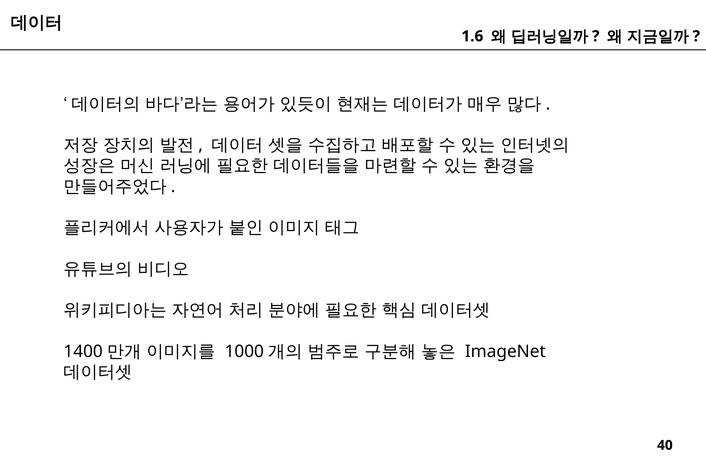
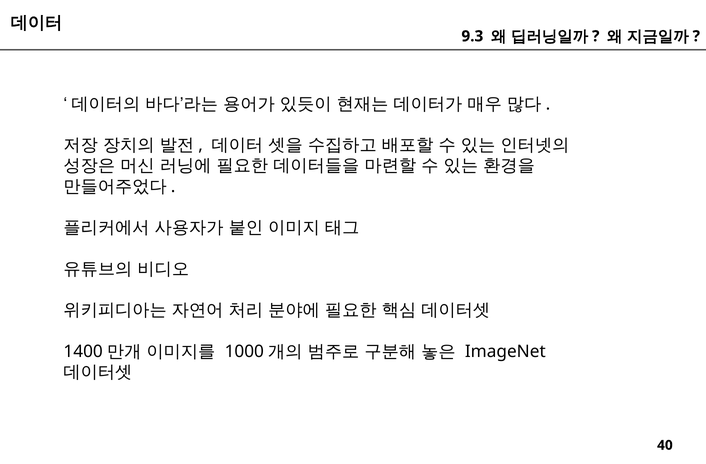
1.6: 1.6 -> 9.3
